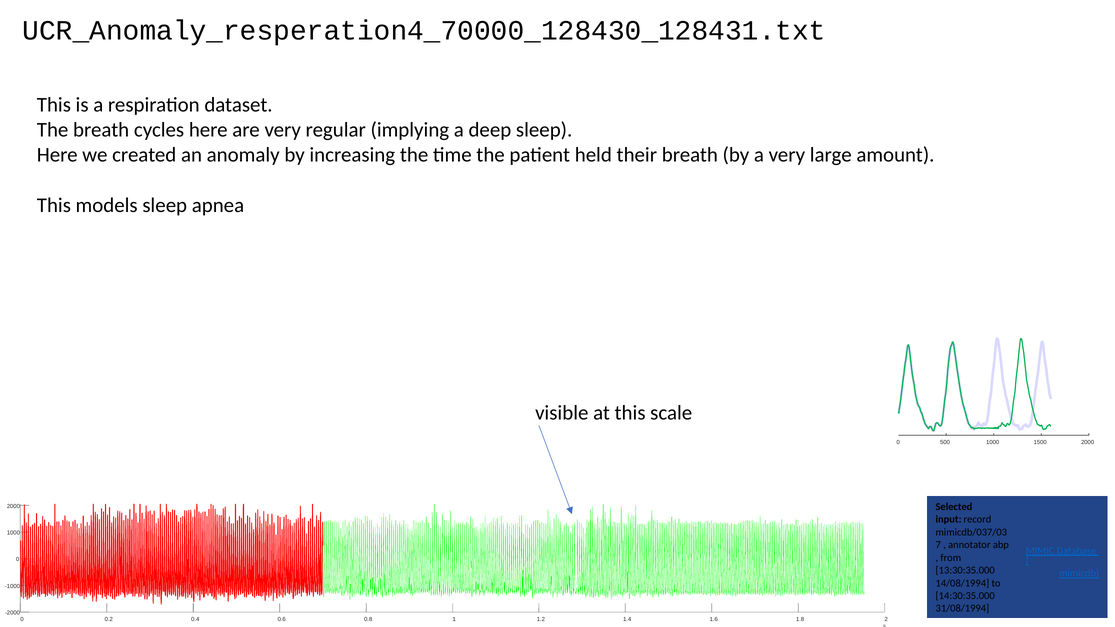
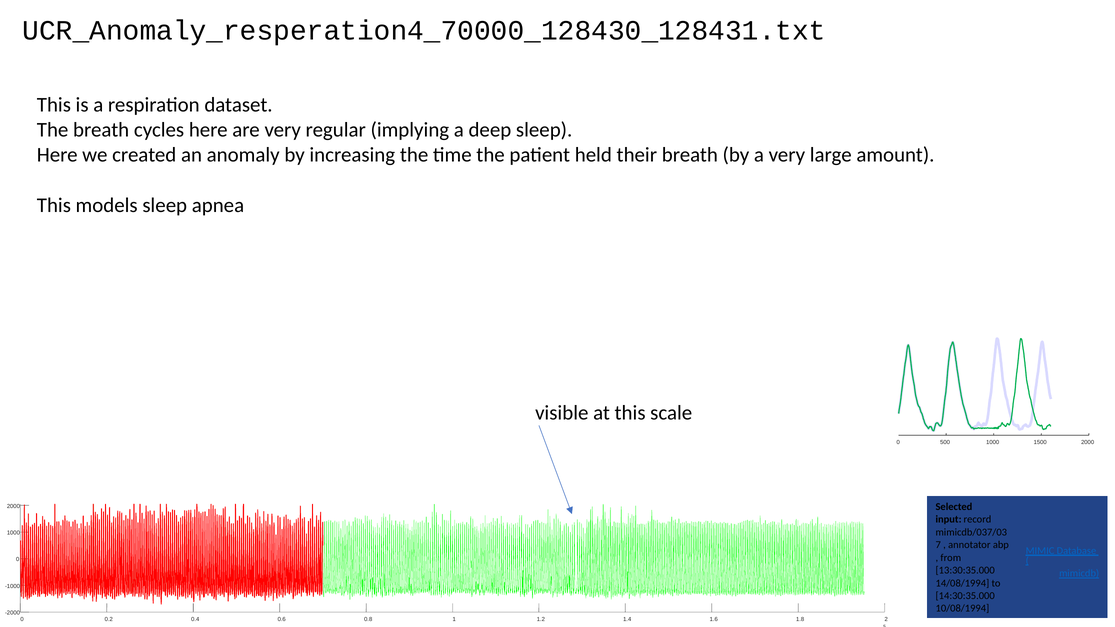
31/08/1994: 31/08/1994 -> 10/08/1994
